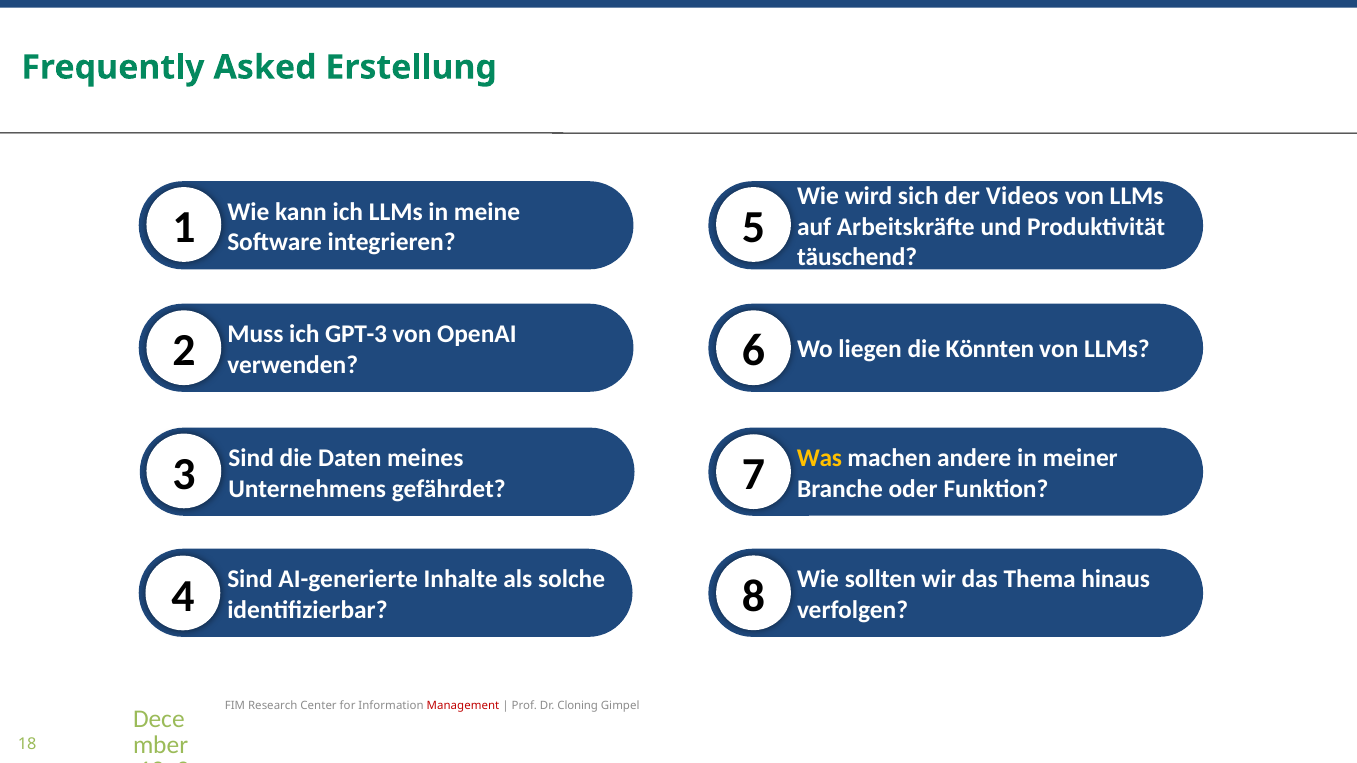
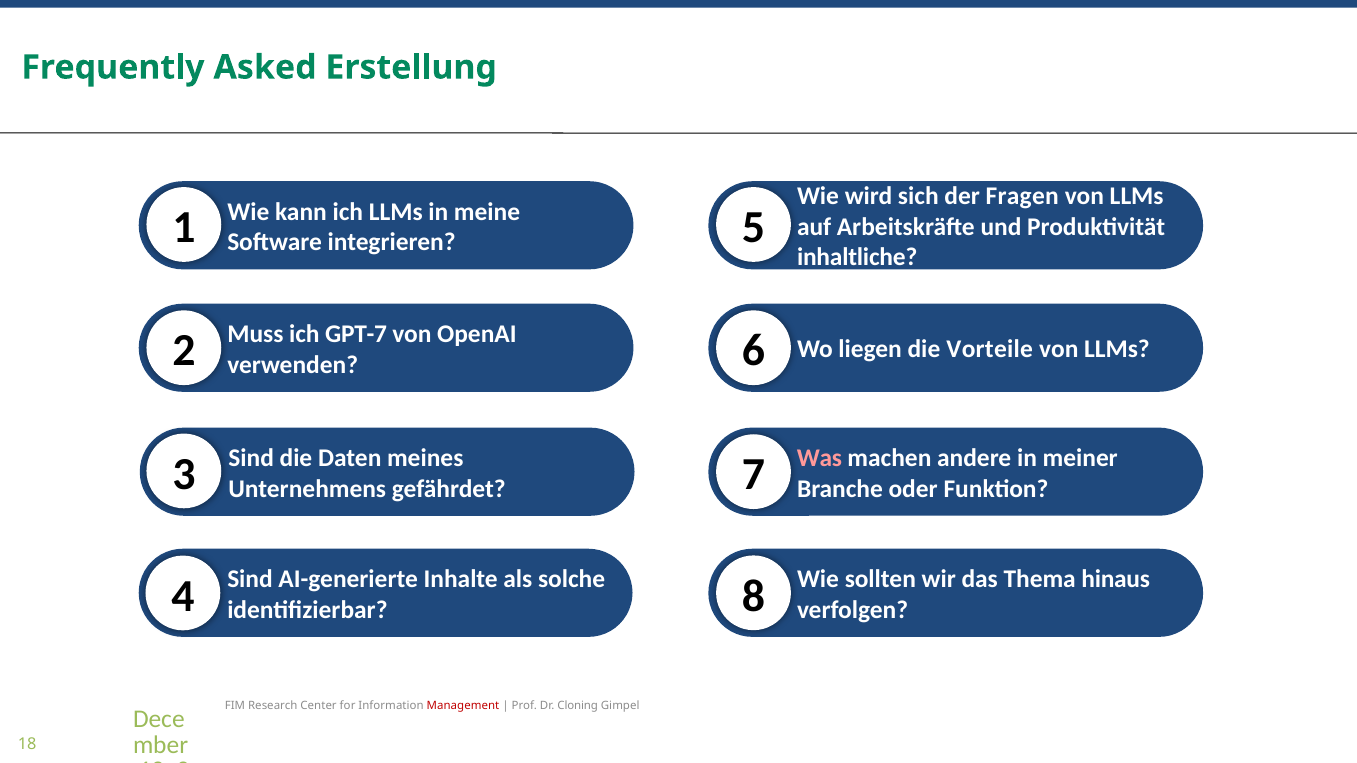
Videos: Videos -> Fragen
täuschend: täuschend -> inhaltliche
GPT-3: GPT-3 -> GPT-7
Könnten: Könnten -> Vorteile
Was colour: yellow -> pink
